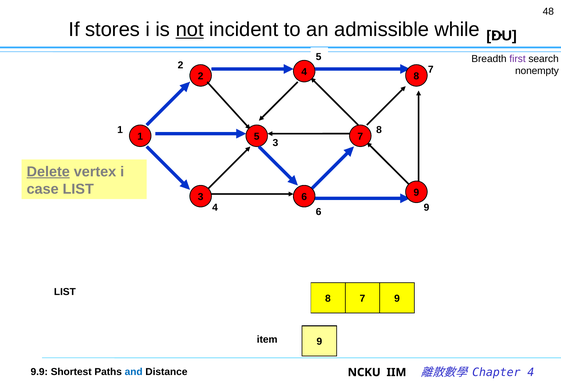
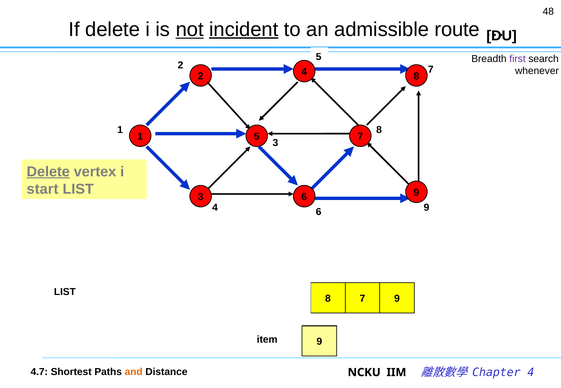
If stores: stores -> delete
incident underline: none -> present
while: while -> route
nonempty: nonempty -> whenever
case: case -> start
9.9: 9.9 -> 4.7
and colour: blue -> orange
